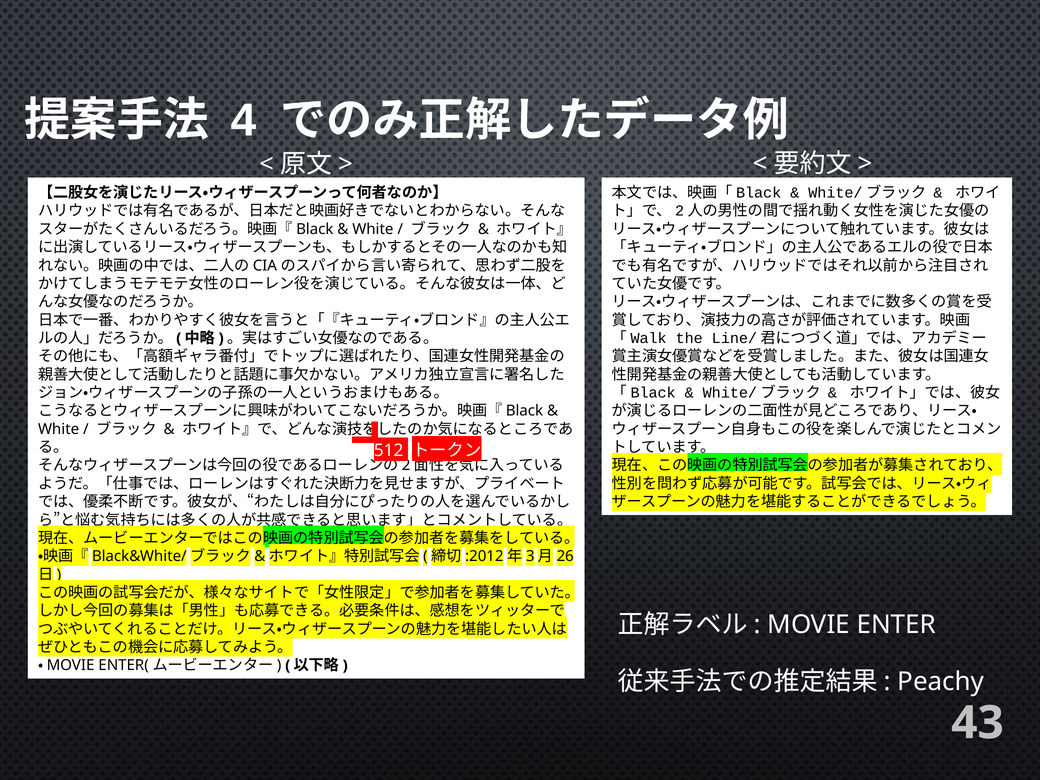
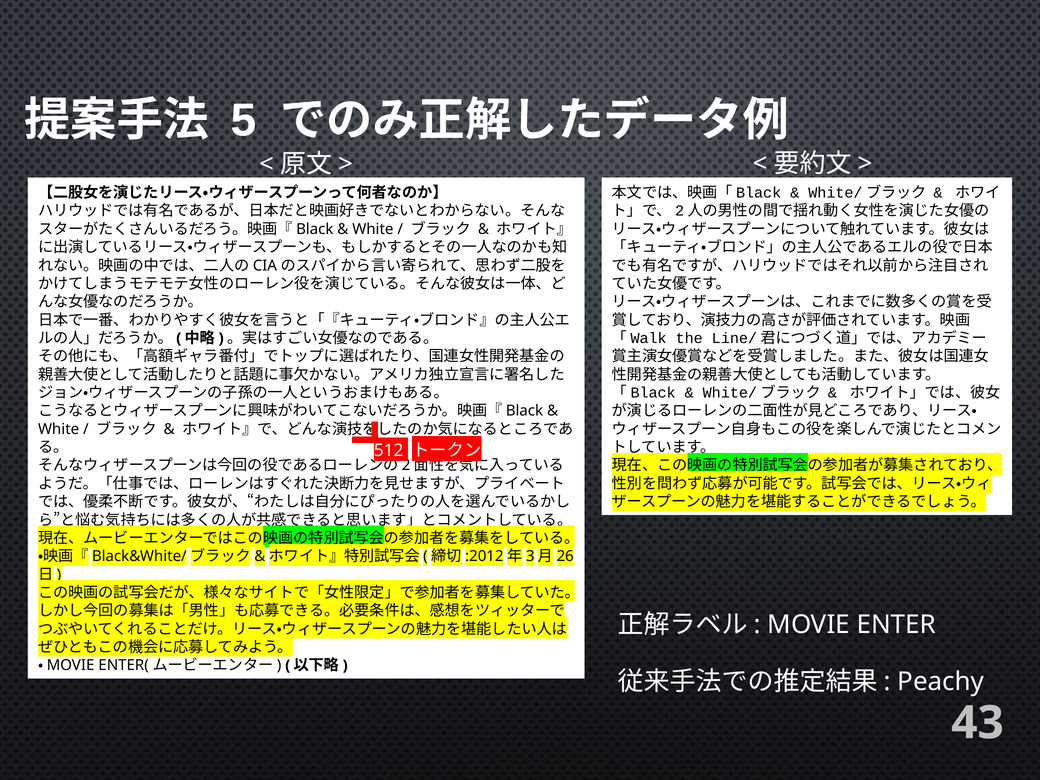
4: 4 -> 5
